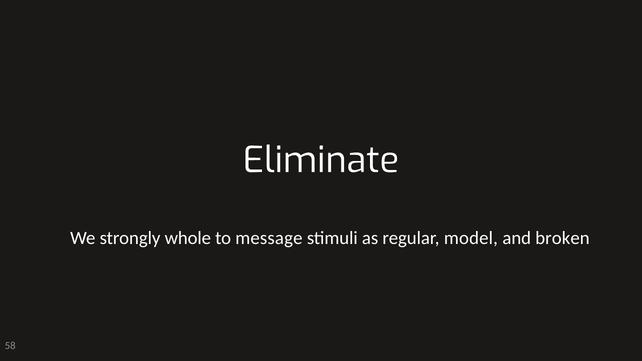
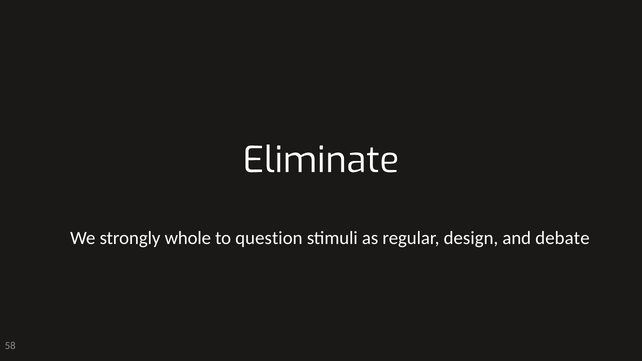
message: message -> question
model: model -> design
broken: broken -> debate
